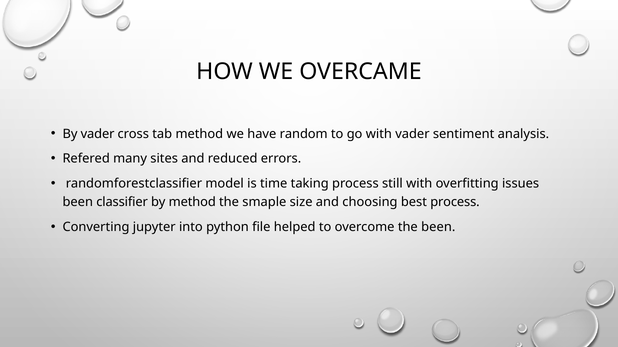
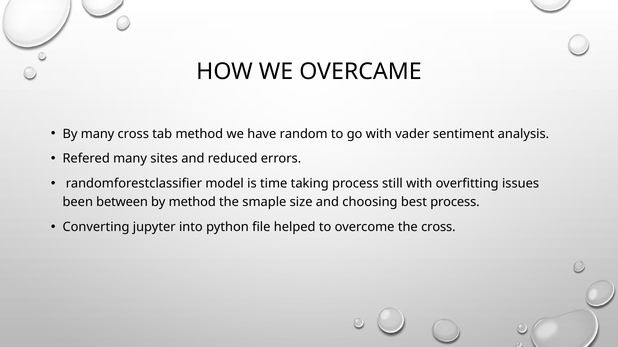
By vader: vader -> many
classifier: classifier -> between
the been: been -> cross
